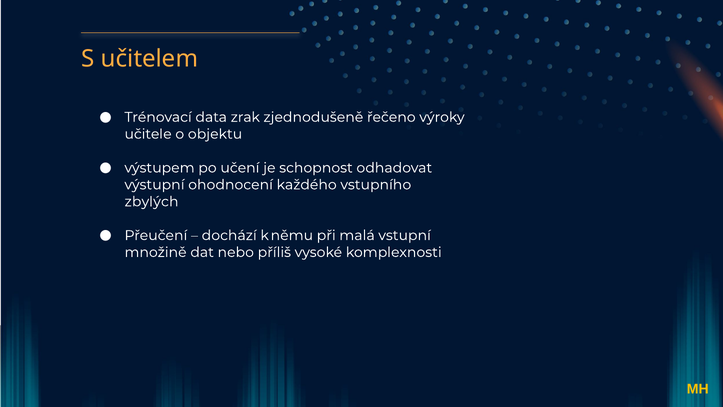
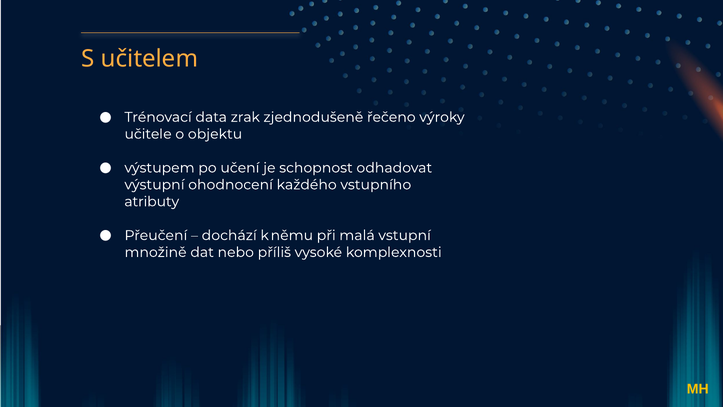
zbylých: zbylých -> atributy
